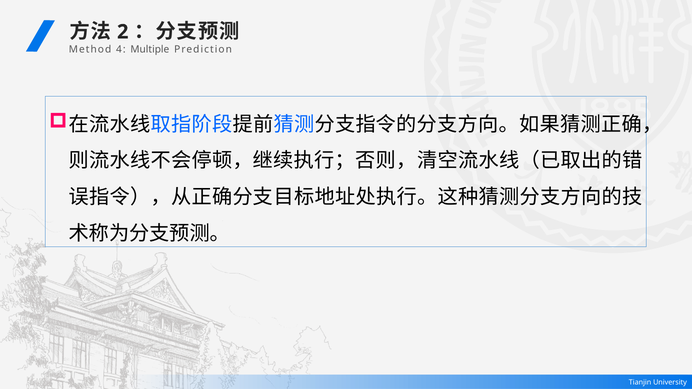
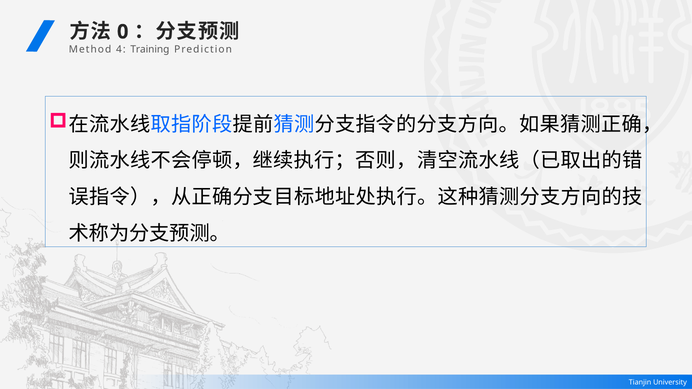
2: 2 -> 0
Multiple: Multiple -> Training
